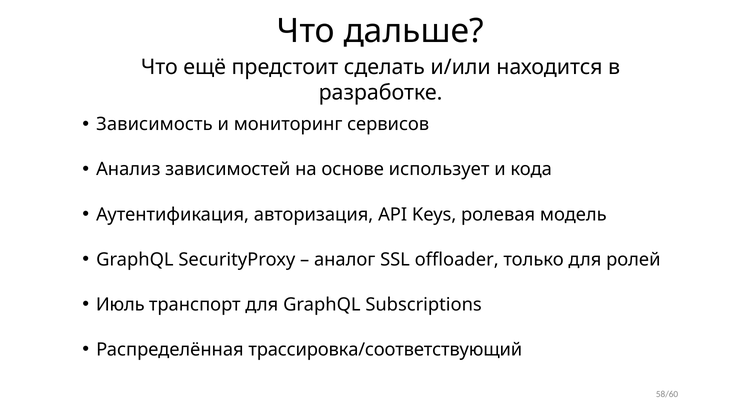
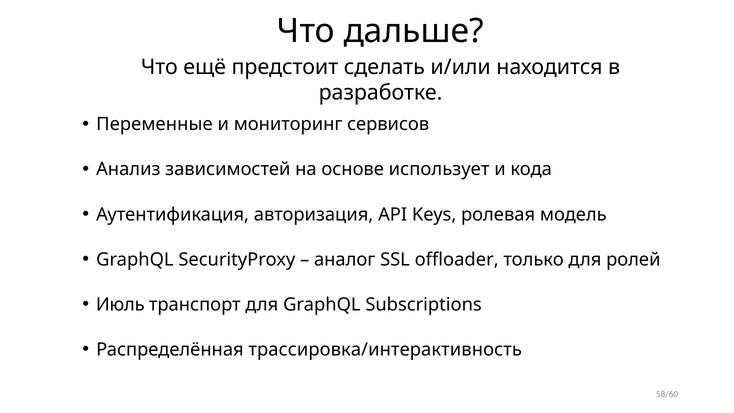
Зависимость: Зависимость -> Переменные
трассировка/соответствующий: трассировка/соответствующий -> трассировка/интерактивность
